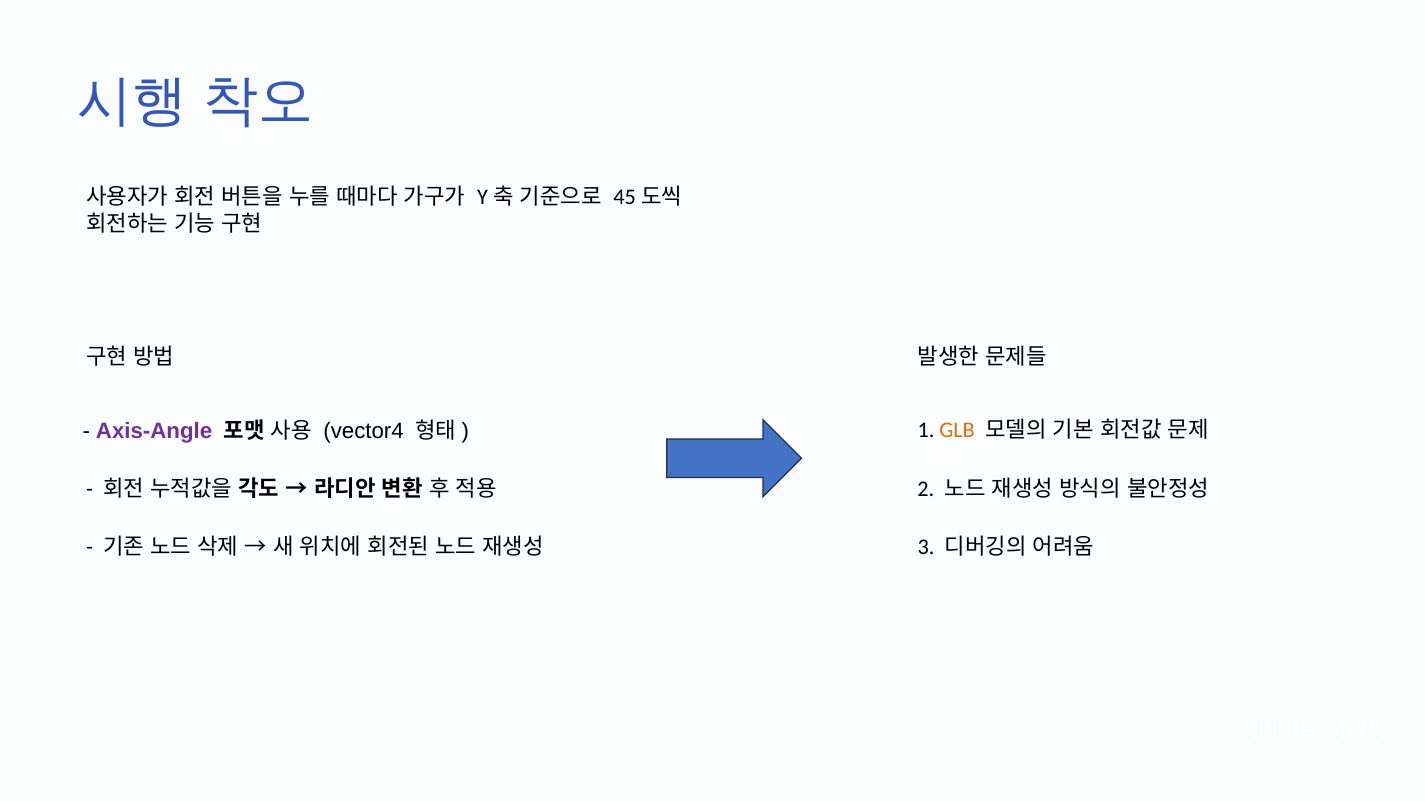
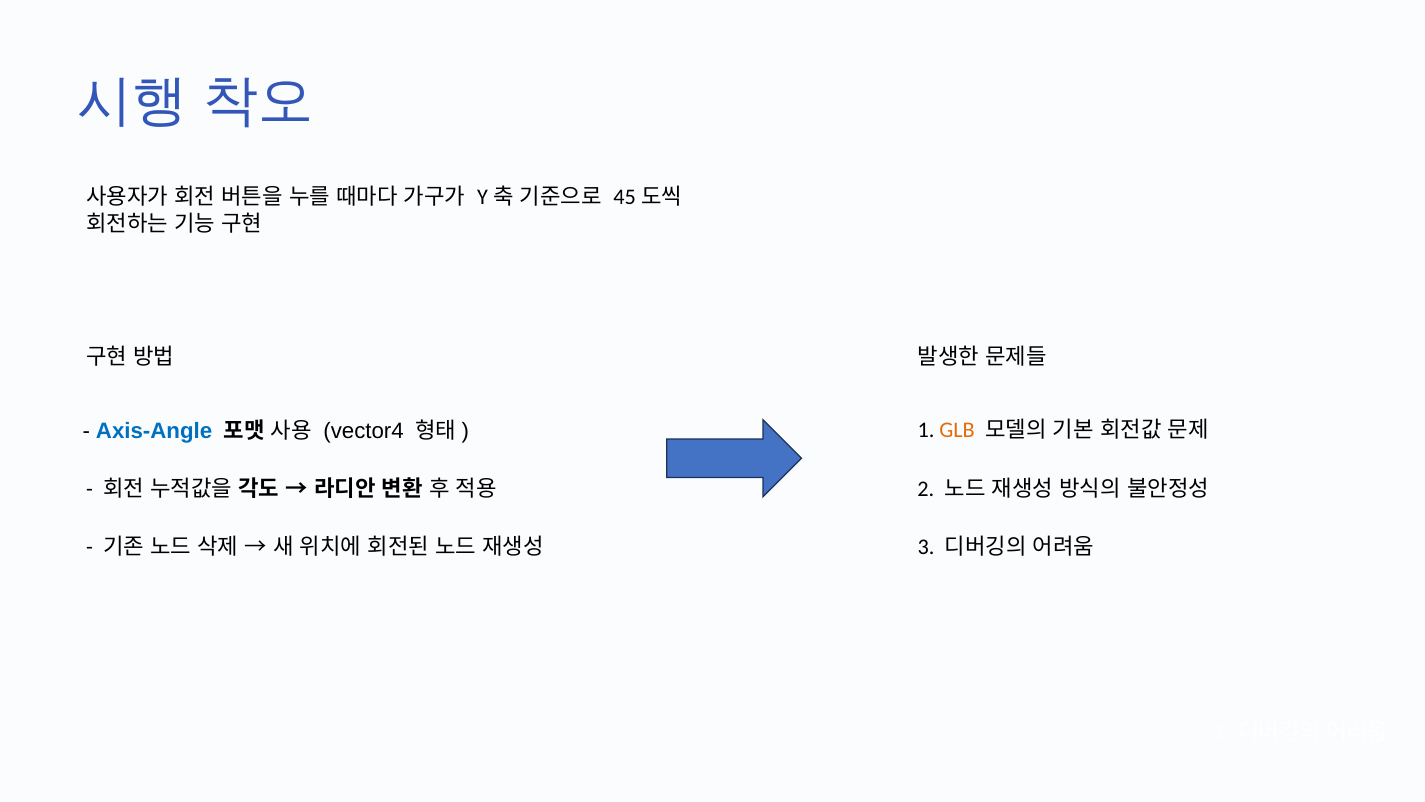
Axis-Angle colour: purple -> blue
